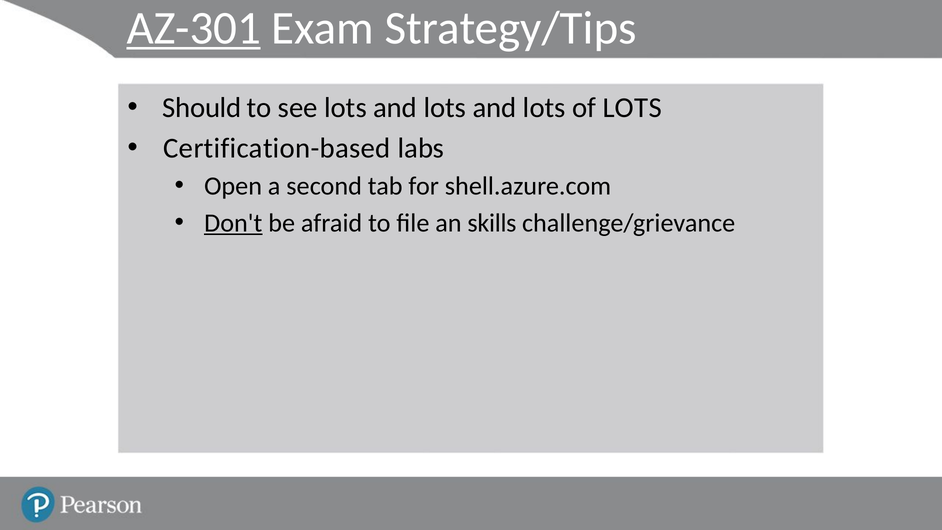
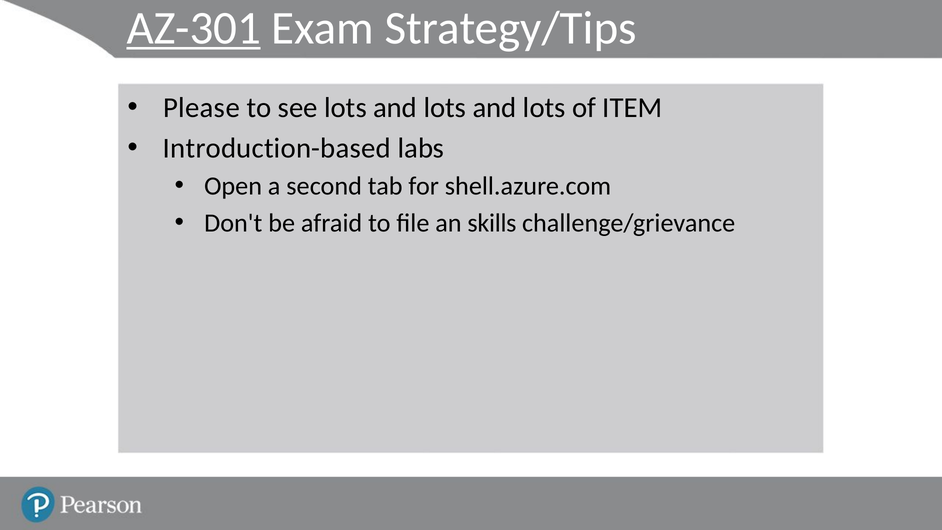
Should: Should -> Please
of LOTS: LOTS -> ITEM
Certification-based: Certification-based -> Introduction-based
Don't underline: present -> none
